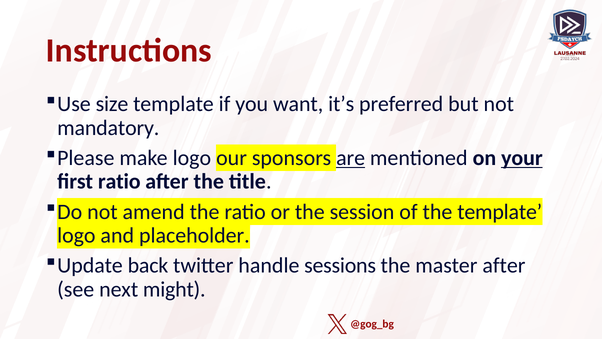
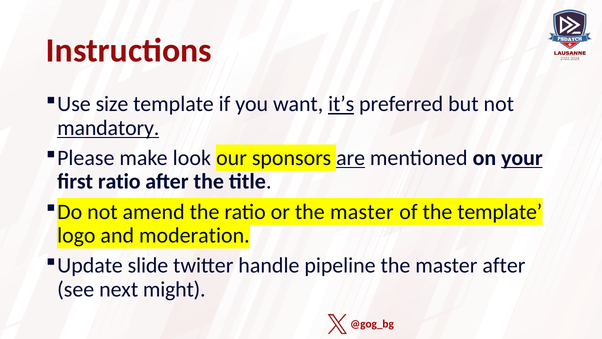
it’s underline: none -> present
mandatory underline: none -> present
make logo: logo -> look
or the session: session -> master
placeholder: placeholder -> moderation
back: back -> slide
sessions: sessions -> pipeline
